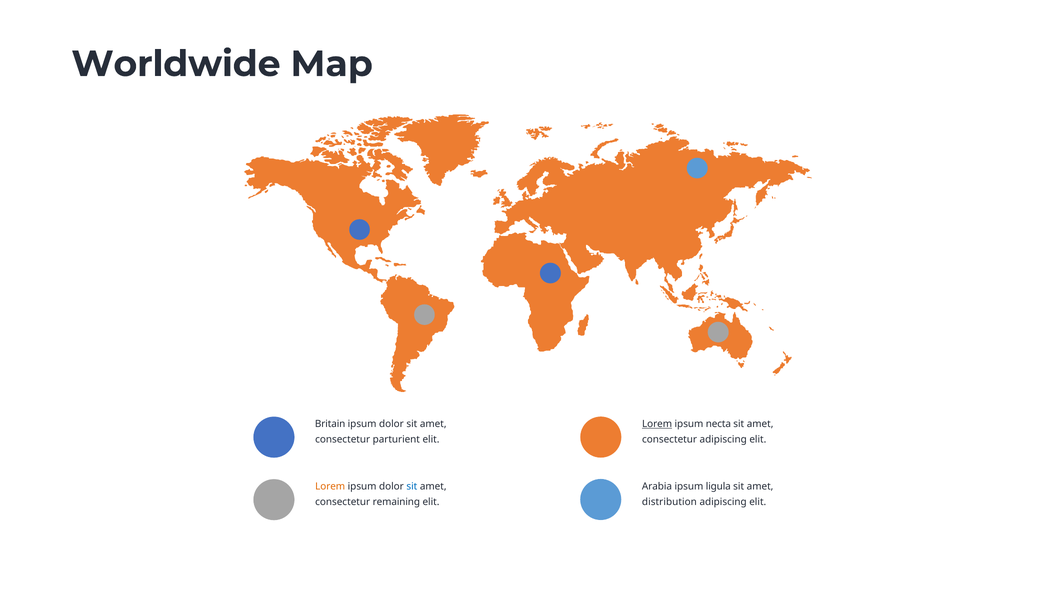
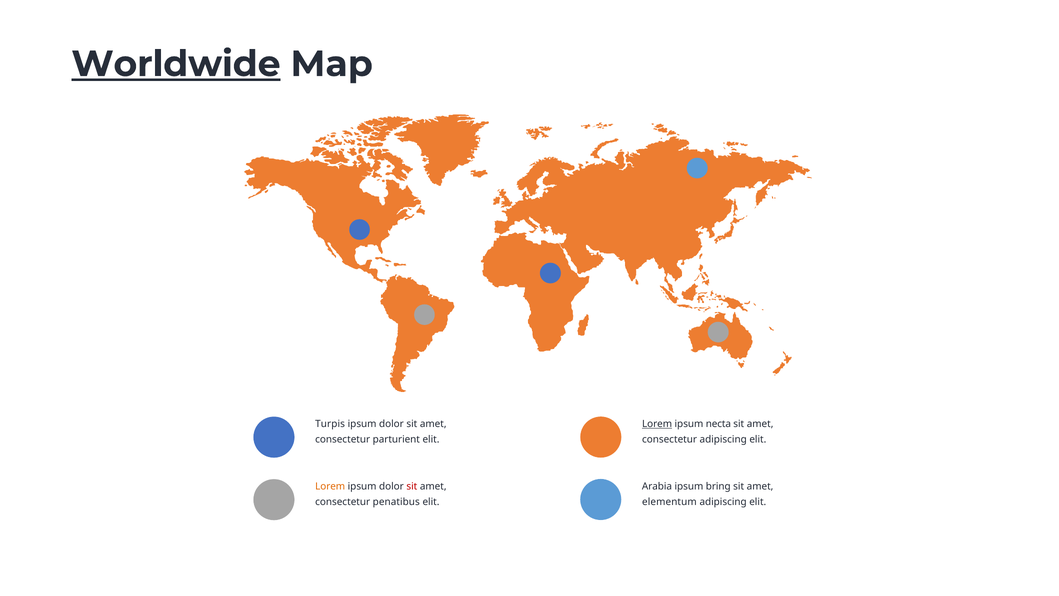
Worldwide underline: none -> present
Britain: Britain -> Turpis
ligula: ligula -> bring
sit at (412, 486) colour: blue -> red
distribution: distribution -> elementum
remaining: remaining -> penatibus
